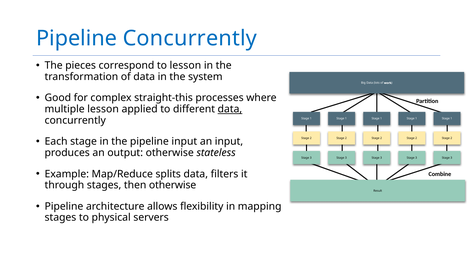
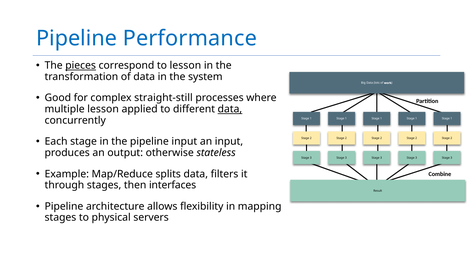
Pipeline Concurrently: Concurrently -> Performance
pieces underline: none -> present
straight-this: straight-this -> straight-still
then otherwise: otherwise -> interfaces
